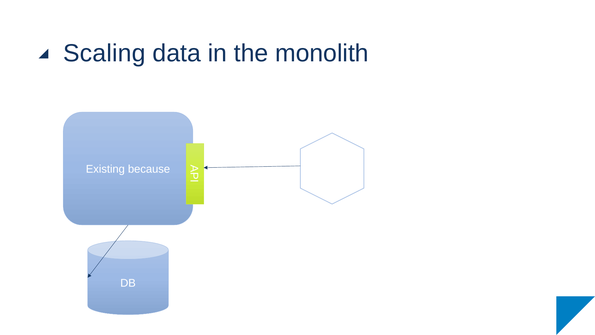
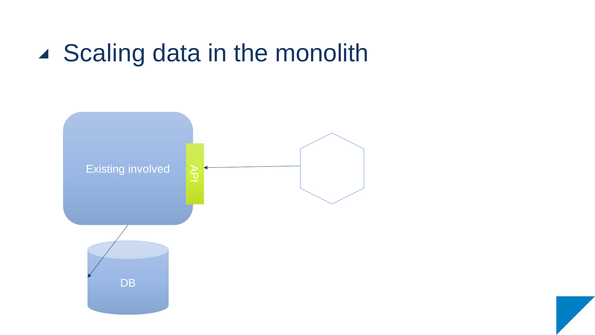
because: because -> involved
